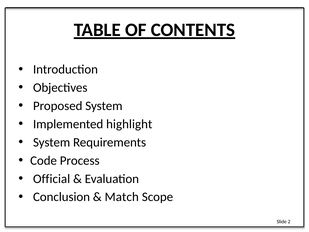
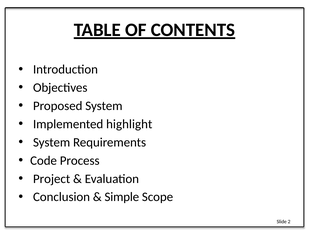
Official: Official -> Project
Match: Match -> Simple
